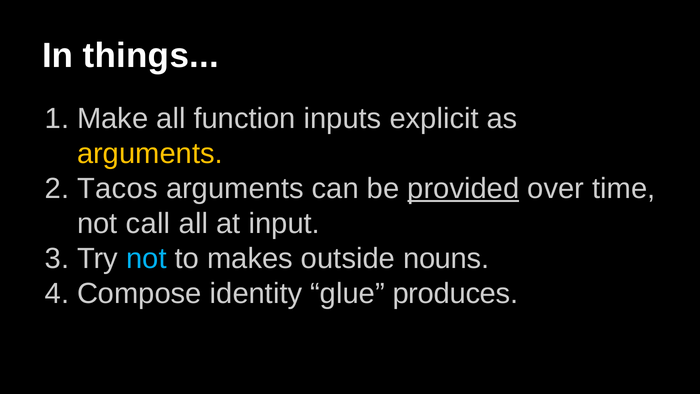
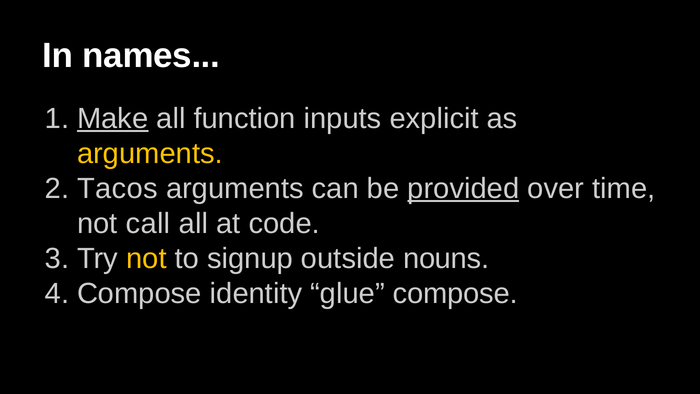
things: things -> names
Make underline: none -> present
input: input -> code
not at (146, 258) colour: light blue -> yellow
makes: makes -> signup
glue produces: produces -> compose
